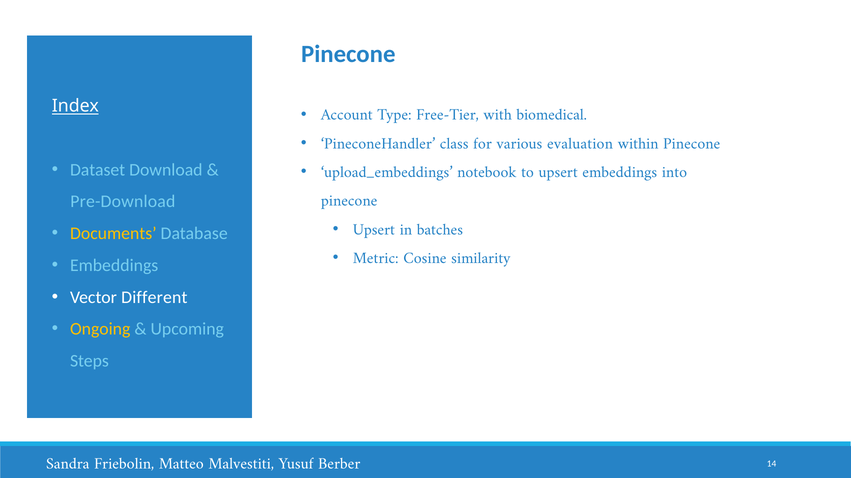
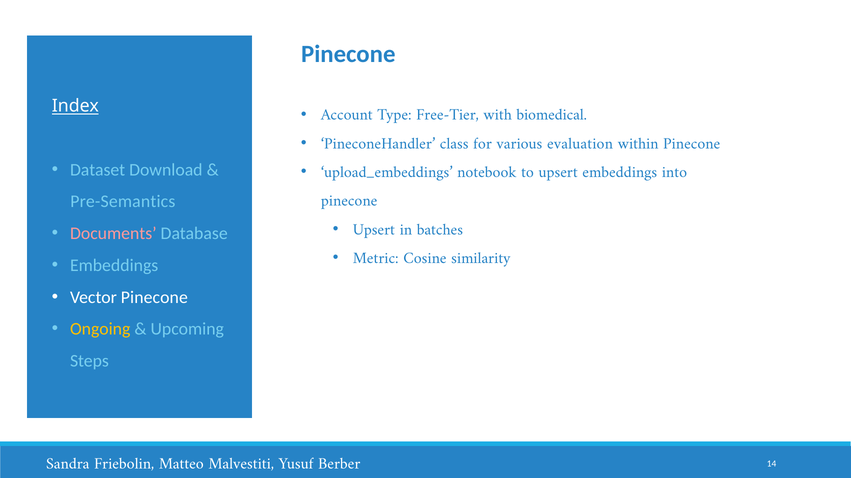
Pre-Download: Pre-Download -> Pre-Semantics
Documents colour: yellow -> pink
Vector Different: Different -> Pinecone
